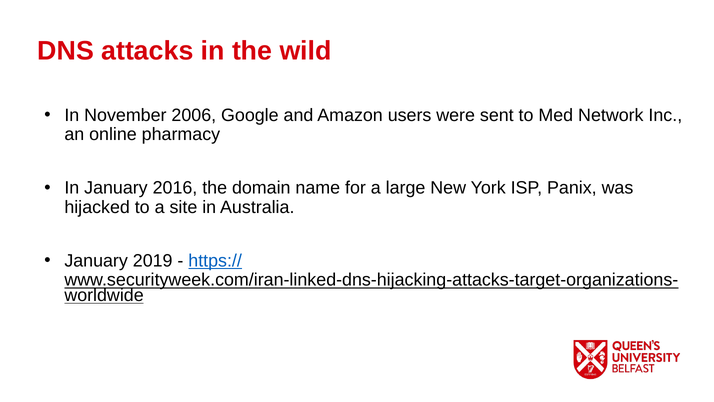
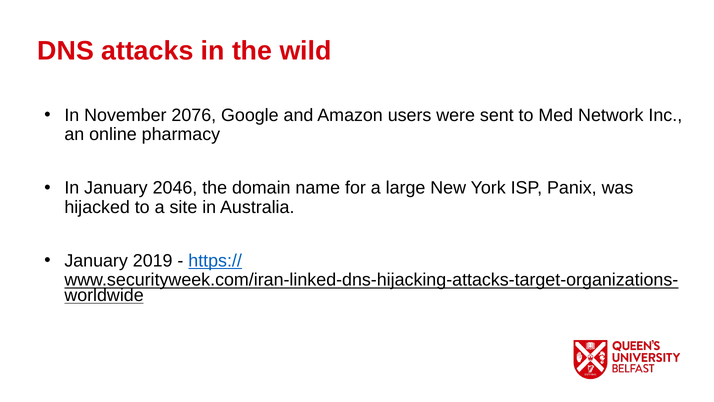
2006: 2006 -> 2076
2016: 2016 -> 2046
